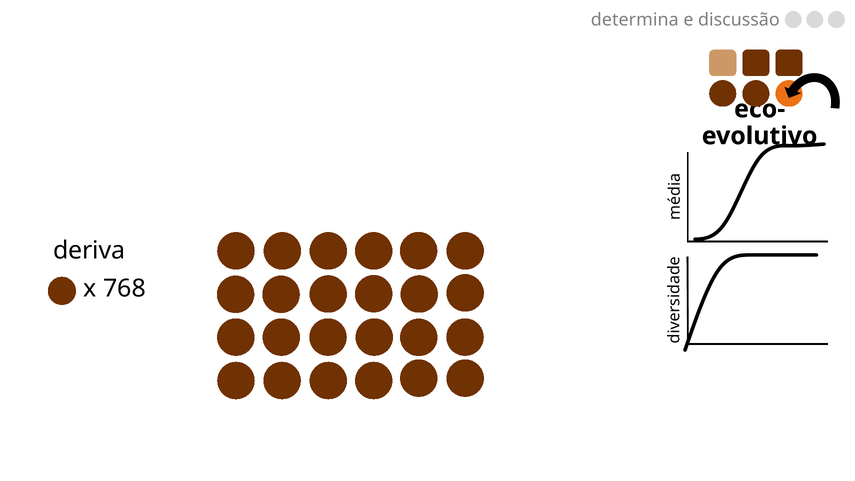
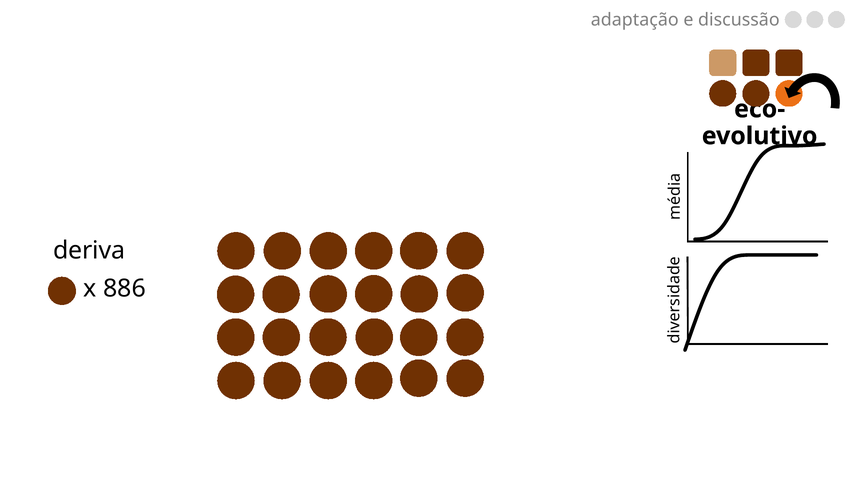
determina: determina -> adaptação
768: 768 -> 886
